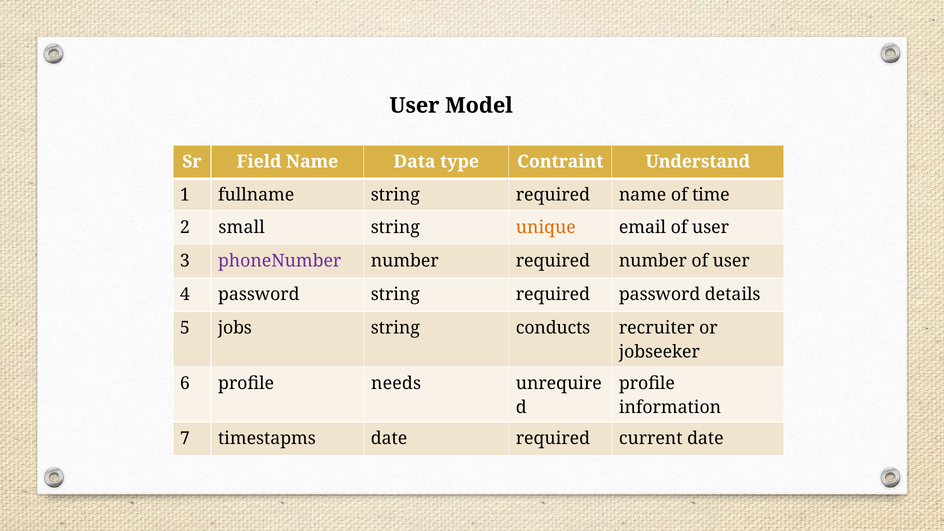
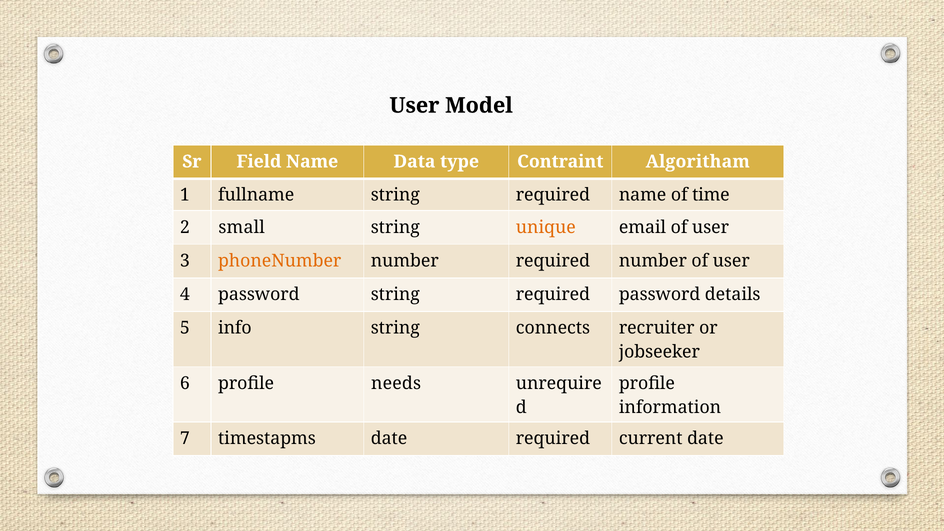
Understand: Understand -> Algoritham
phoneNumber colour: purple -> orange
jobs: jobs -> info
conducts: conducts -> connects
